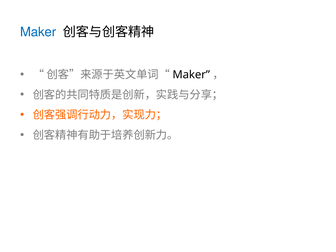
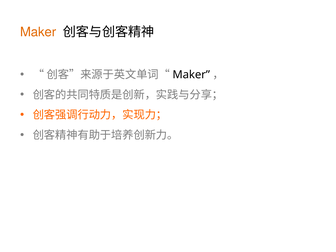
Maker at (38, 32) colour: blue -> orange
